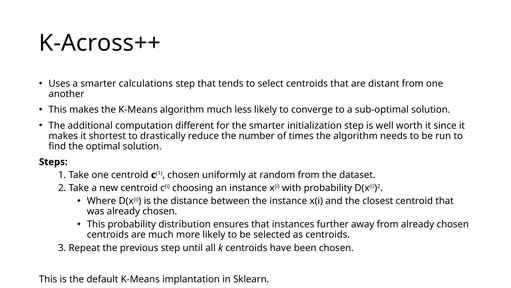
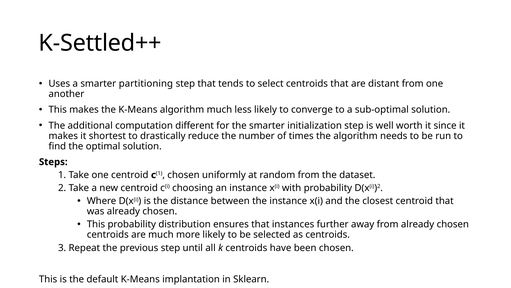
K-Across++: K-Across++ -> K-Settled++
calculations: calculations -> partitioning
